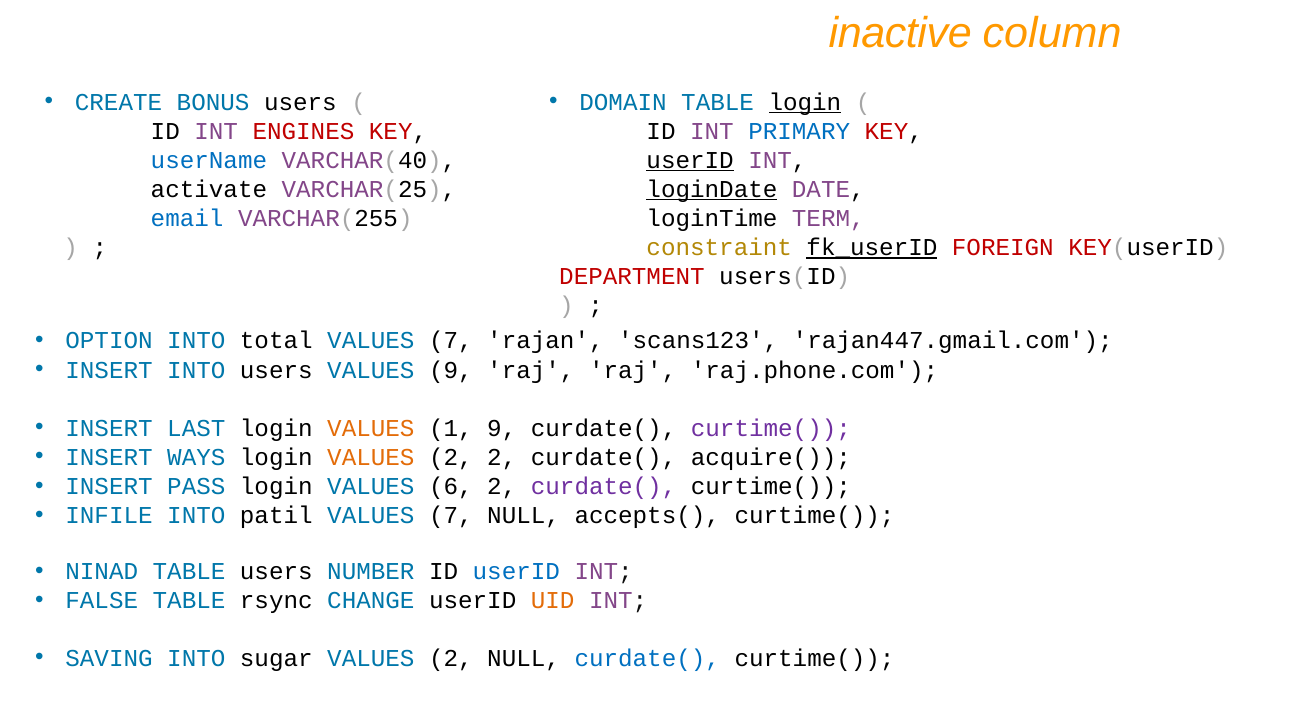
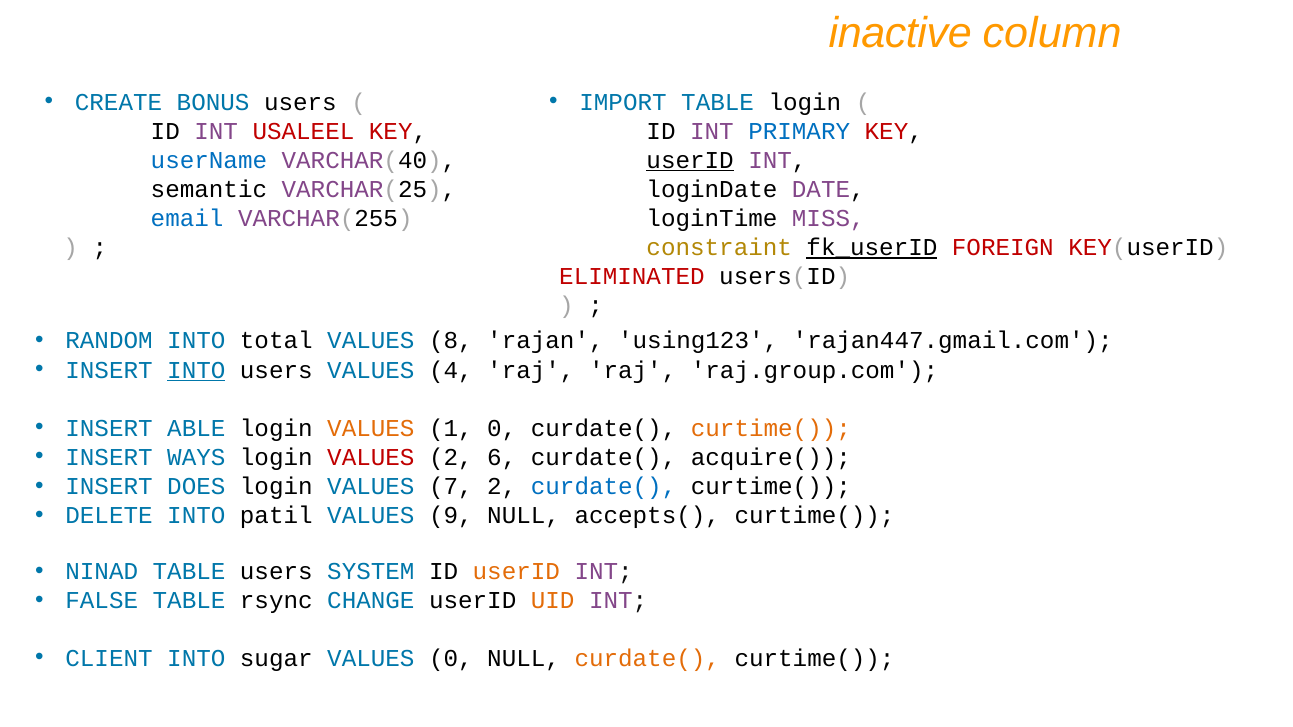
DOMAIN: DOMAIN -> IMPORT
login at (805, 102) underline: present -> none
ENGINES: ENGINES -> USALEEL
activate: activate -> semantic
loginDate underline: present -> none
TERM: TERM -> MISS
DEPARTMENT: DEPARTMENT -> ELIMINATED
OPTION: OPTION -> RANDOM
7 at (451, 341): 7 -> 8
scans123: scans123 -> using123
INTO at (196, 370) underline: none -> present
VALUES 9: 9 -> 4
raj.phone.com: raj.phone.com -> raj.group.com
LAST: LAST -> ABLE
1 9: 9 -> 0
curtime( at (771, 428) colour: purple -> orange
VALUES at (371, 457) colour: orange -> red
2 2: 2 -> 6
PASS: PASS -> DOES
6: 6 -> 7
curdate( at (604, 487) colour: purple -> blue
INFILE: INFILE -> DELETE
7 at (451, 516): 7 -> 9
NUMBER: NUMBER -> SYSTEM
userID at (516, 572) colour: blue -> orange
SAVING: SAVING -> CLIENT
2 at (451, 659): 2 -> 0
curdate( at (647, 659) colour: blue -> orange
